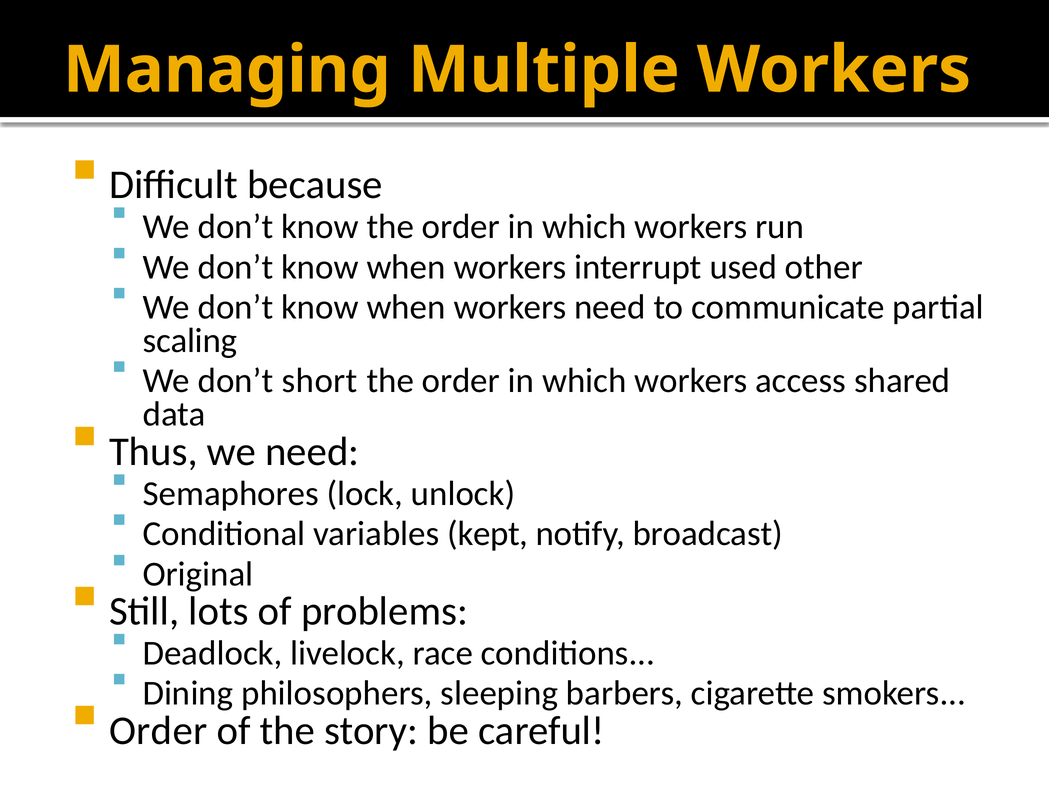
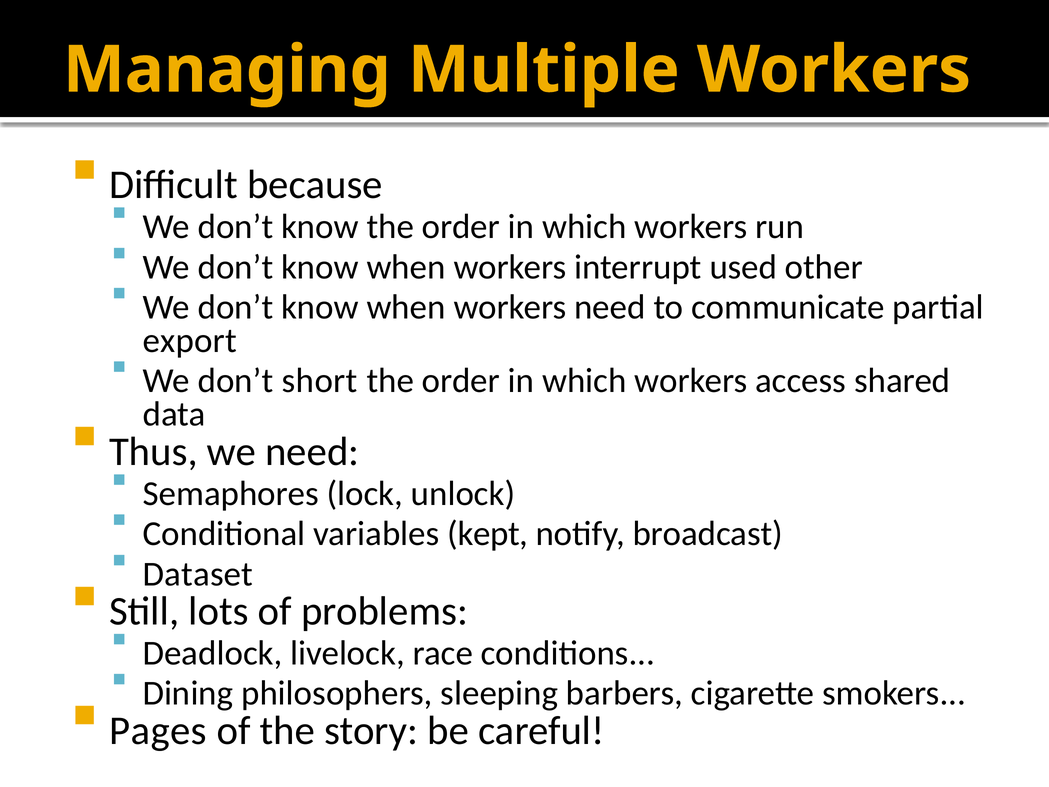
scaling: scaling -> export
Original: Original -> Dataset
Order at (158, 730): Order -> Pages
